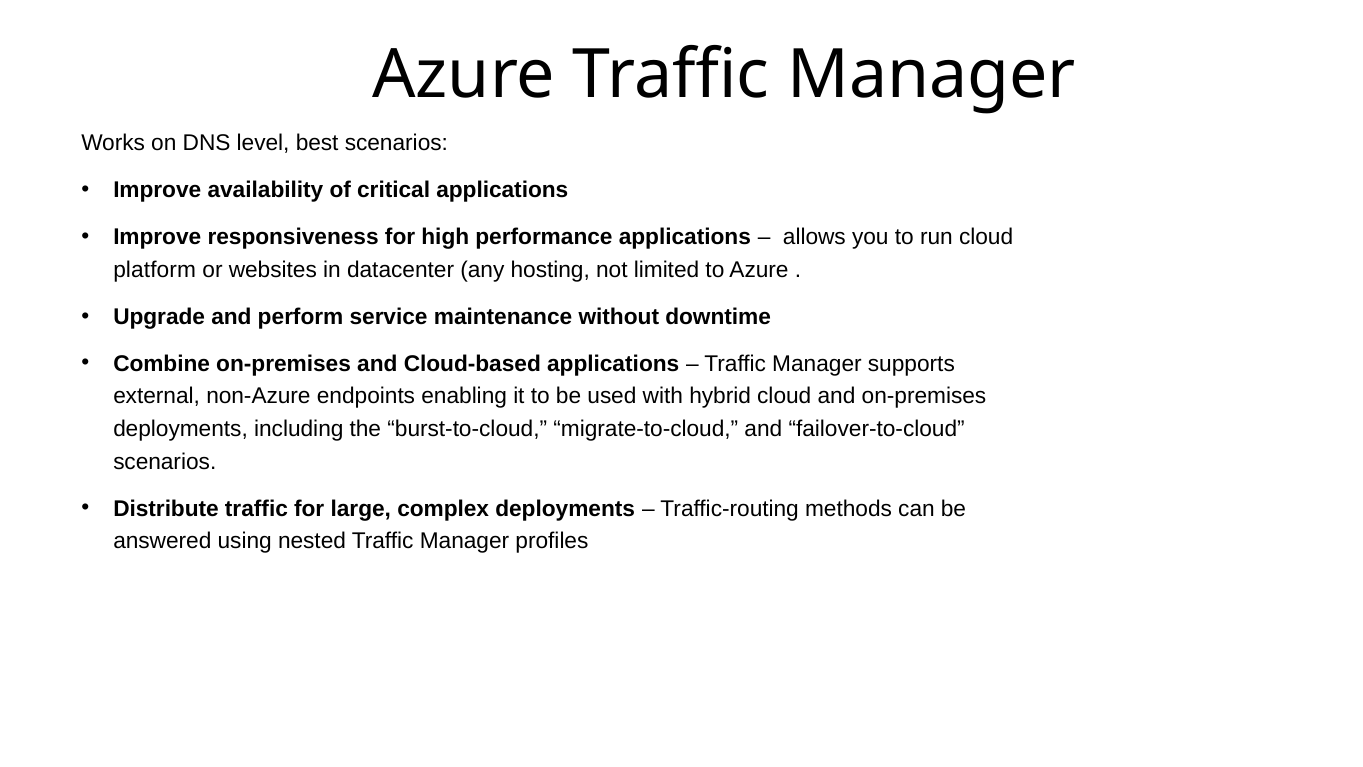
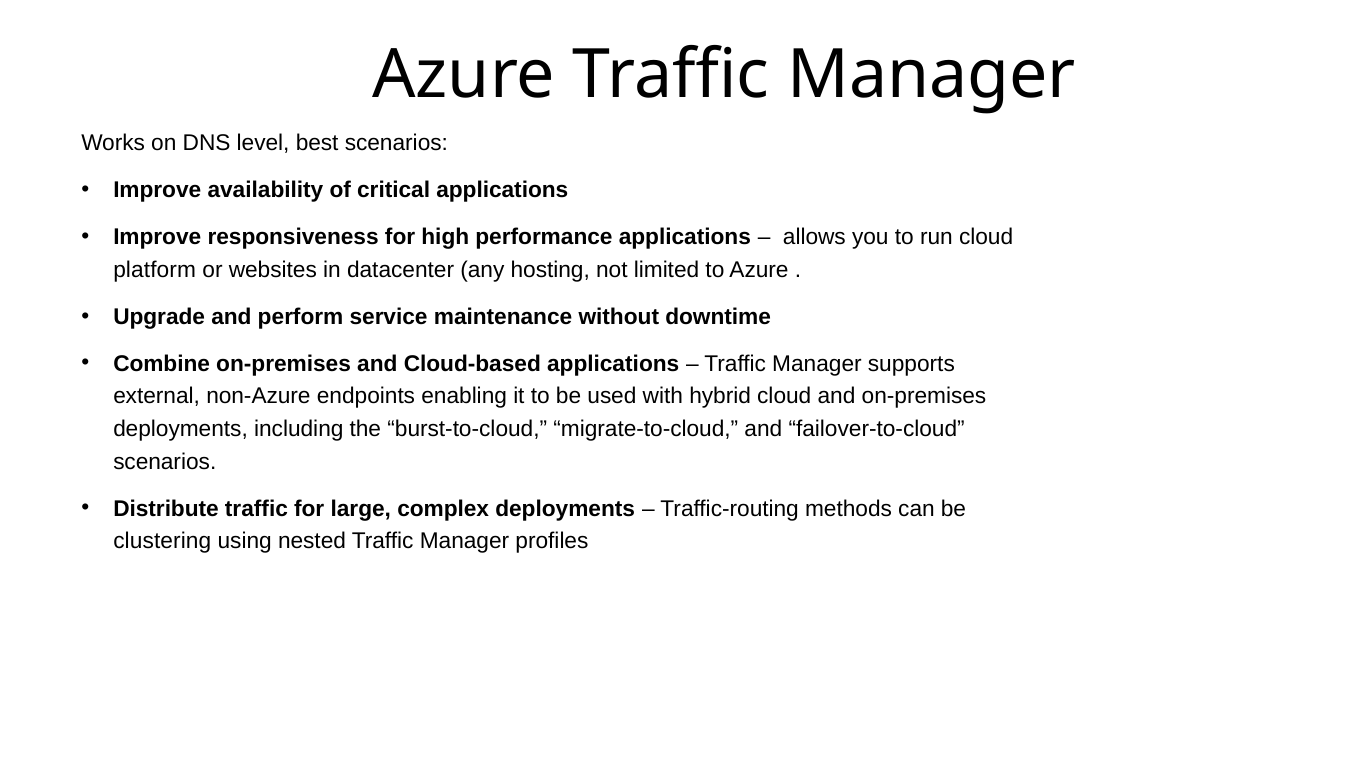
answered: answered -> clustering
